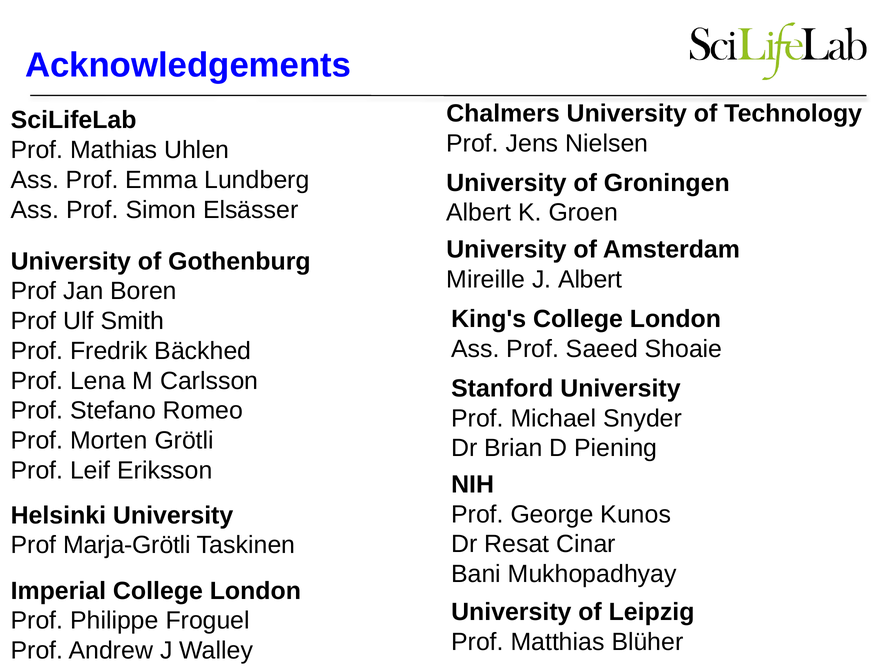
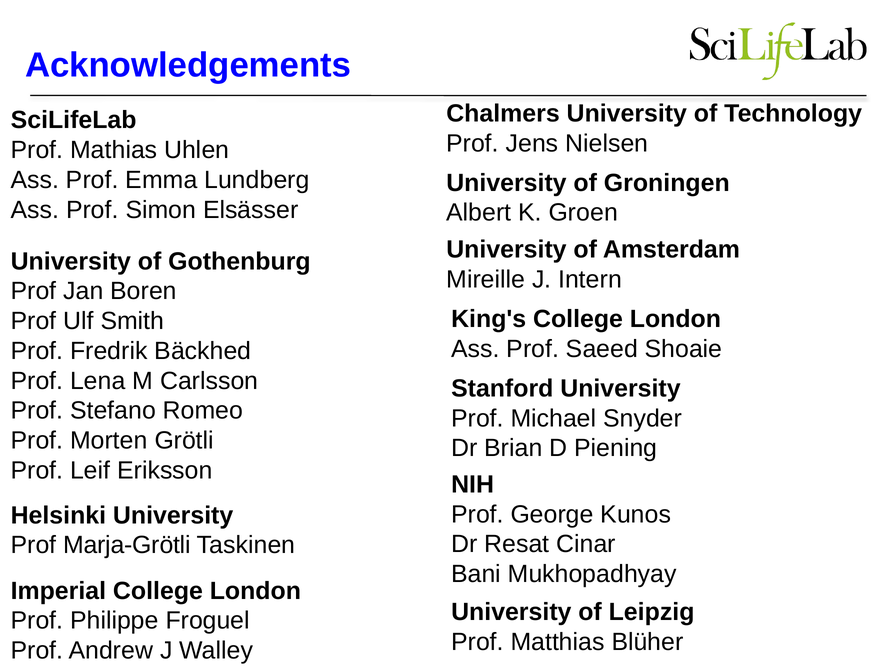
J Albert: Albert -> Intern
